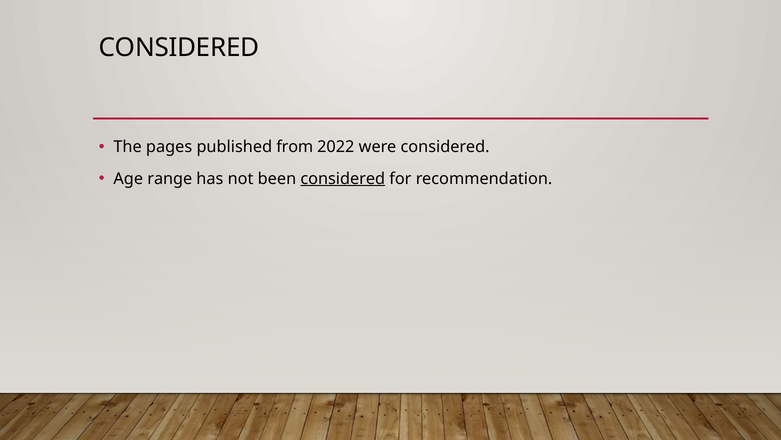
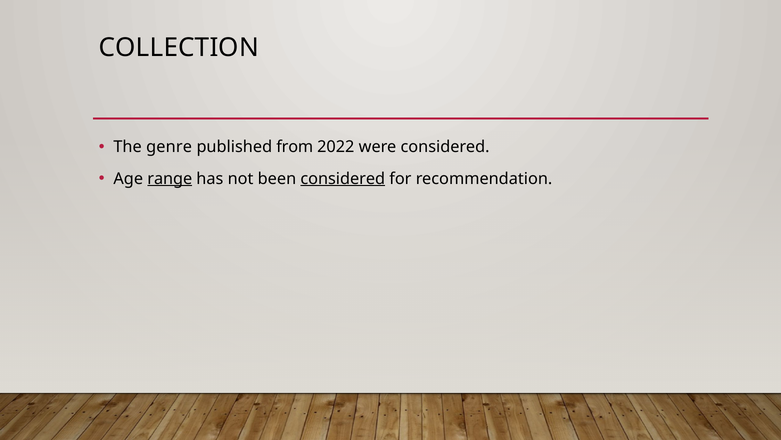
CONSIDERED at (179, 47): CONSIDERED -> COLLECTION
pages: pages -> genre
range underline: none -> present
